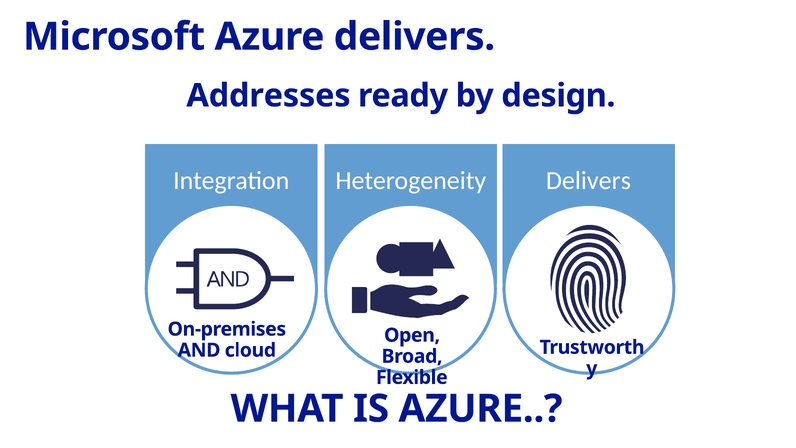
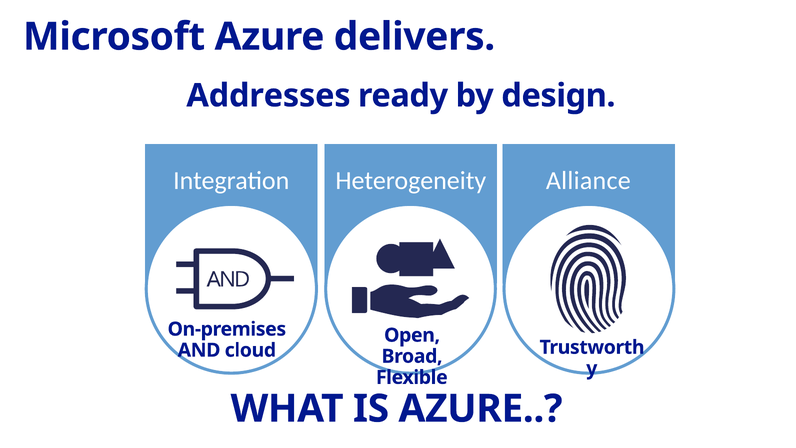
Heterogeneity Delivers: Delivers -> Alliance
